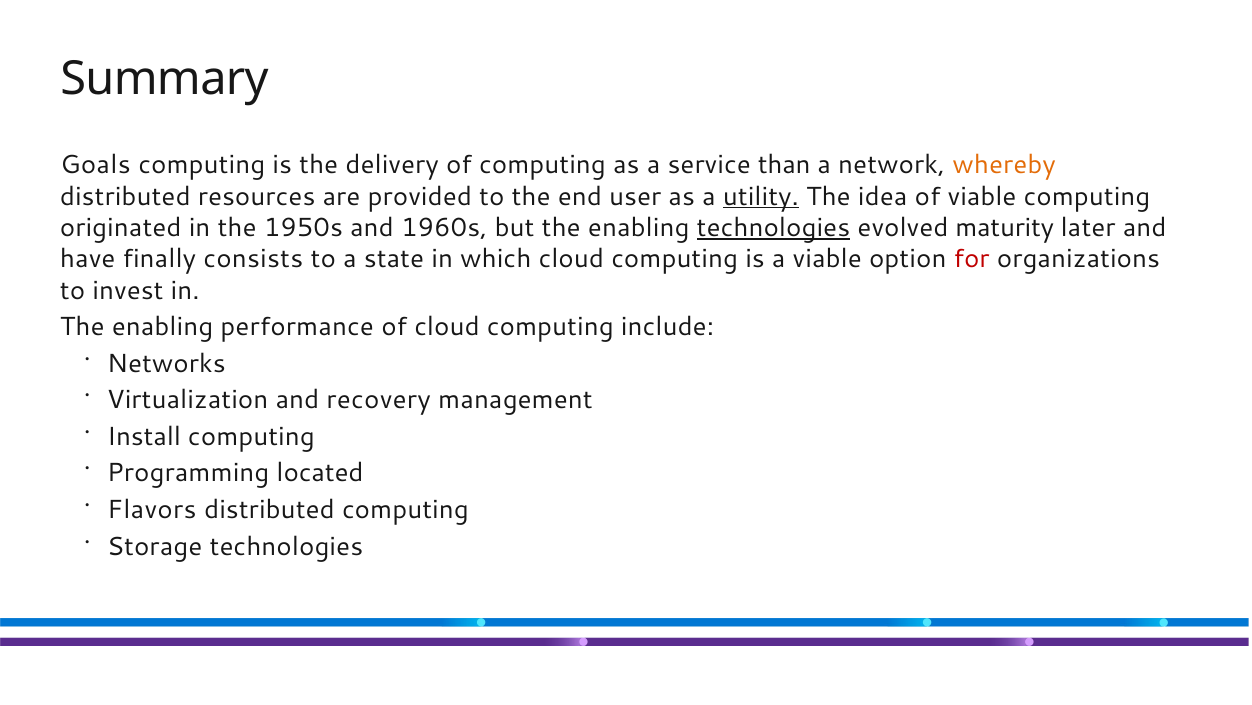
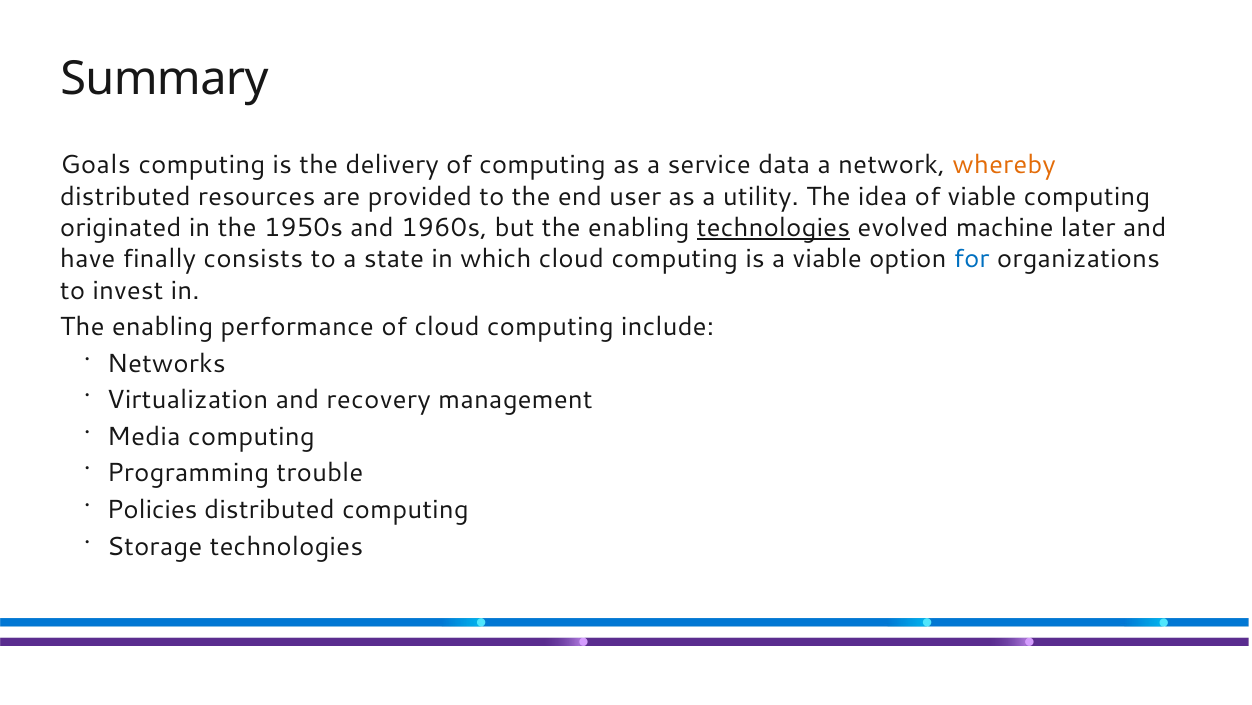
than: than -> data
utility underline: present -> none
maturity: maturity -> machine
for colour: red -> blue
Install: Install -> Media
located: located -> trouble
Flavors: Flavors -> Policies
